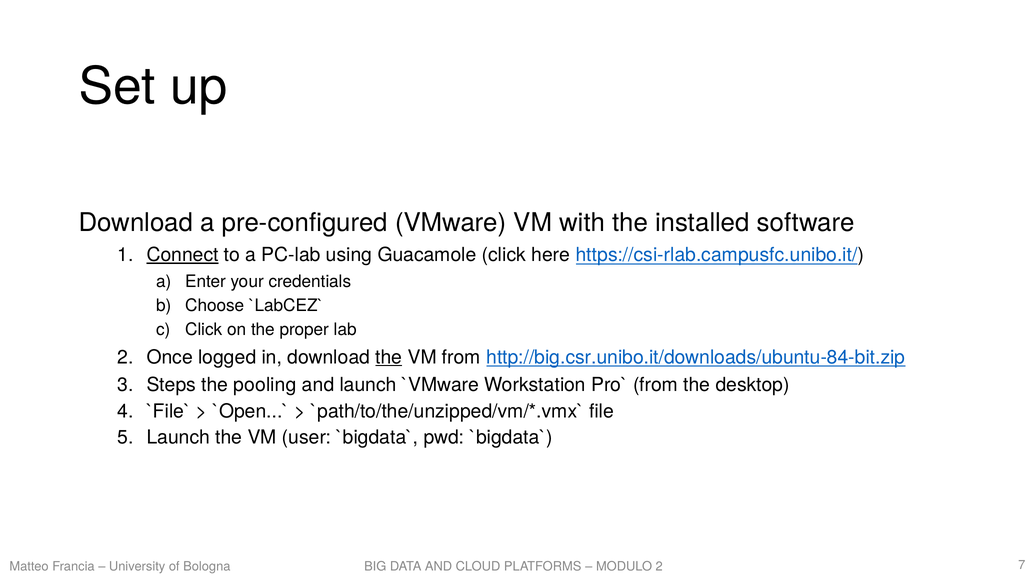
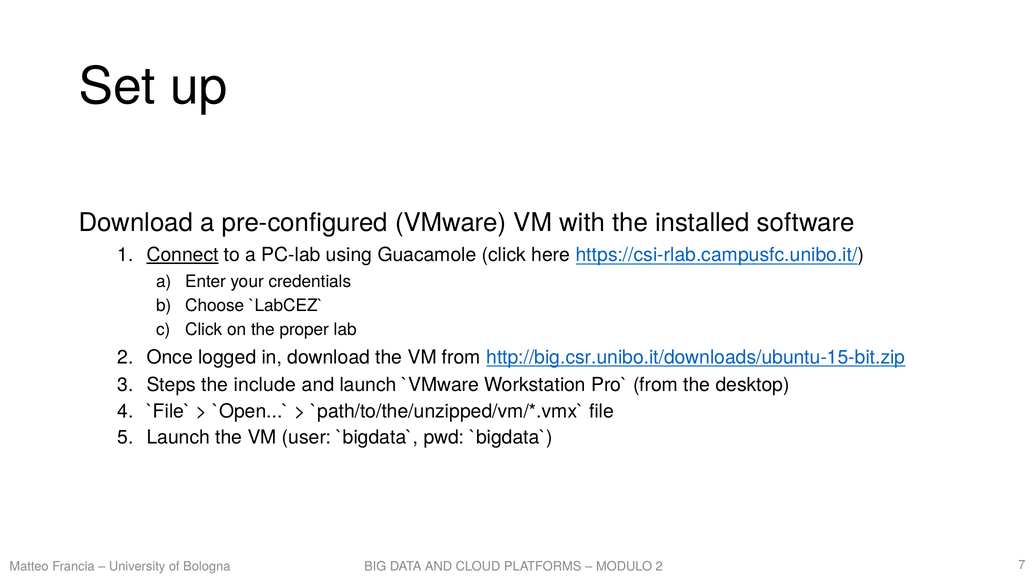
the at (389, 357) underline: present -> none
http://big.csr.unibo.it/downloads/ubuntu-84-bit.zip: http://big.csr.unibo.it/downloads/ubuntu-84-bit.zip -> http://big.csr.unibo.it/downloads/ubuntu-15-bit.zip
pooling: pooling -> include
